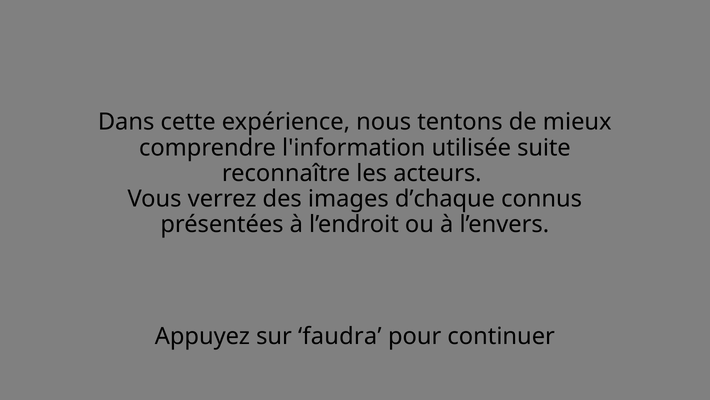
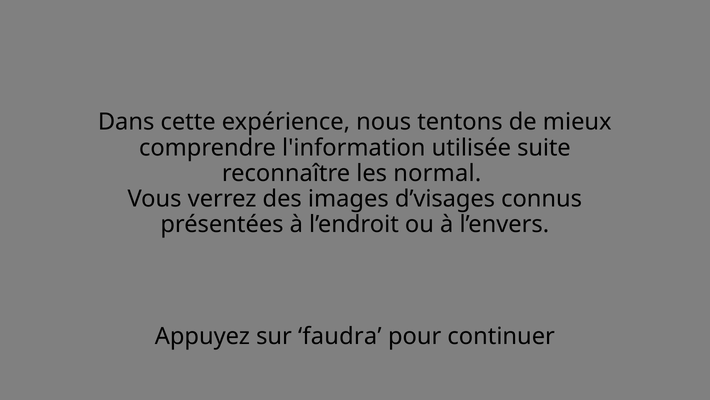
acteurs: acteurs -> normal
d’chaque: d’chaque -> d’visages
